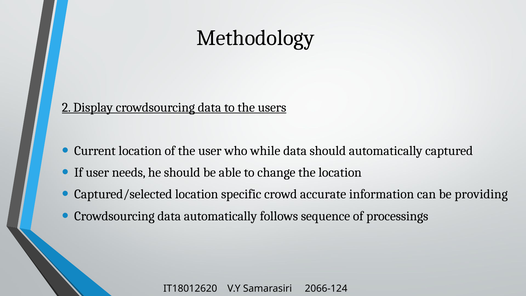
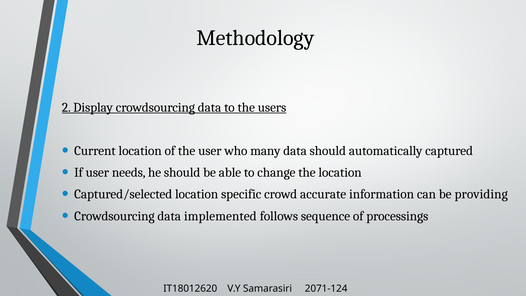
while: while -> many
data automatically: automatically -> implemented
2066-124: 2066-124 -> 2071-124
